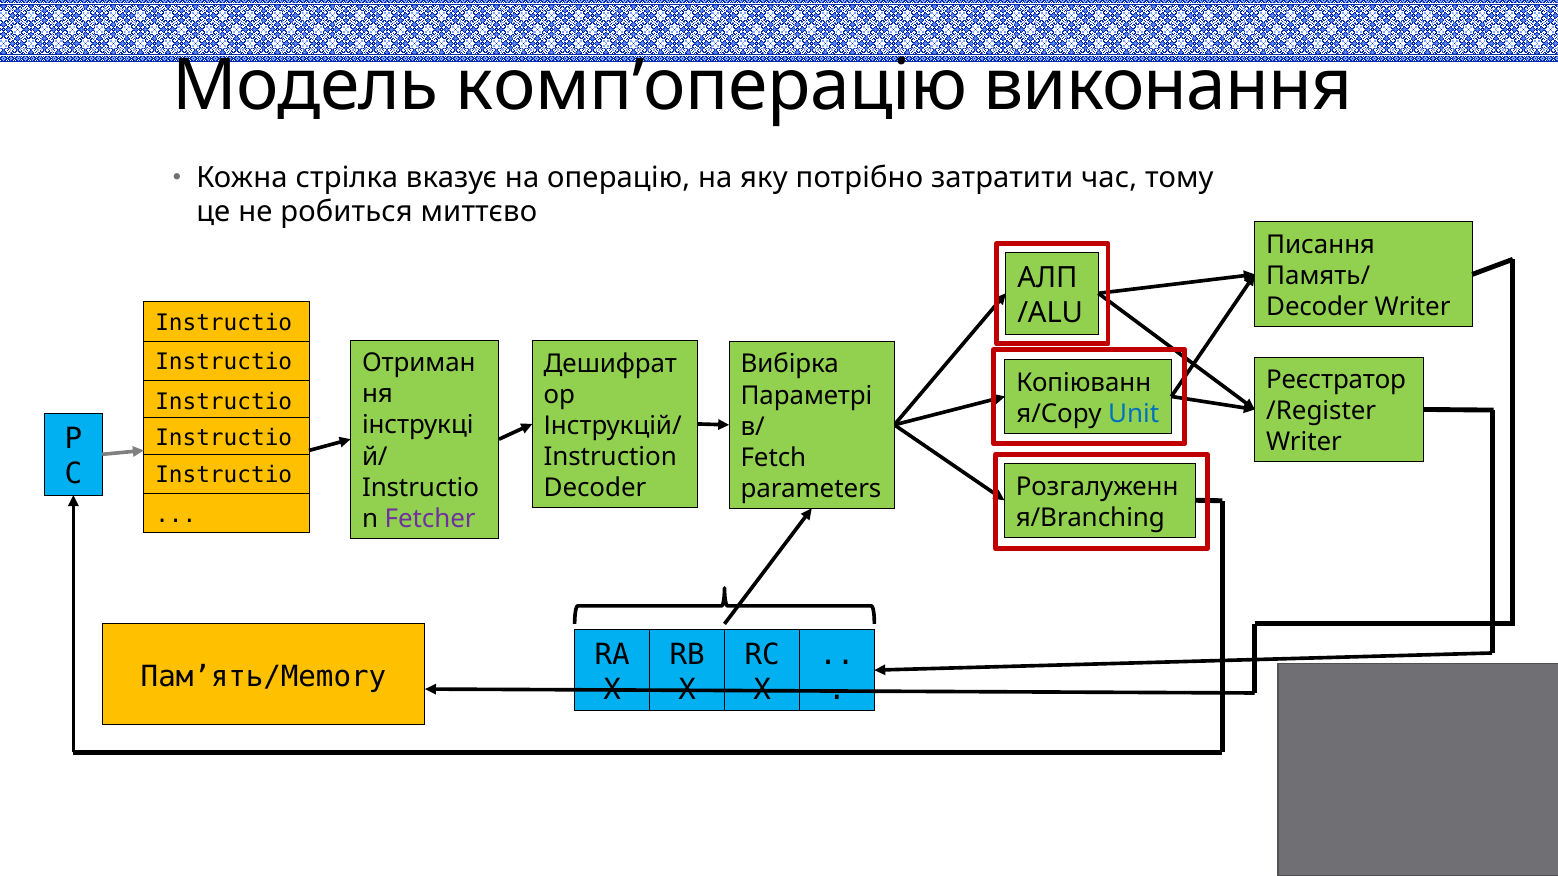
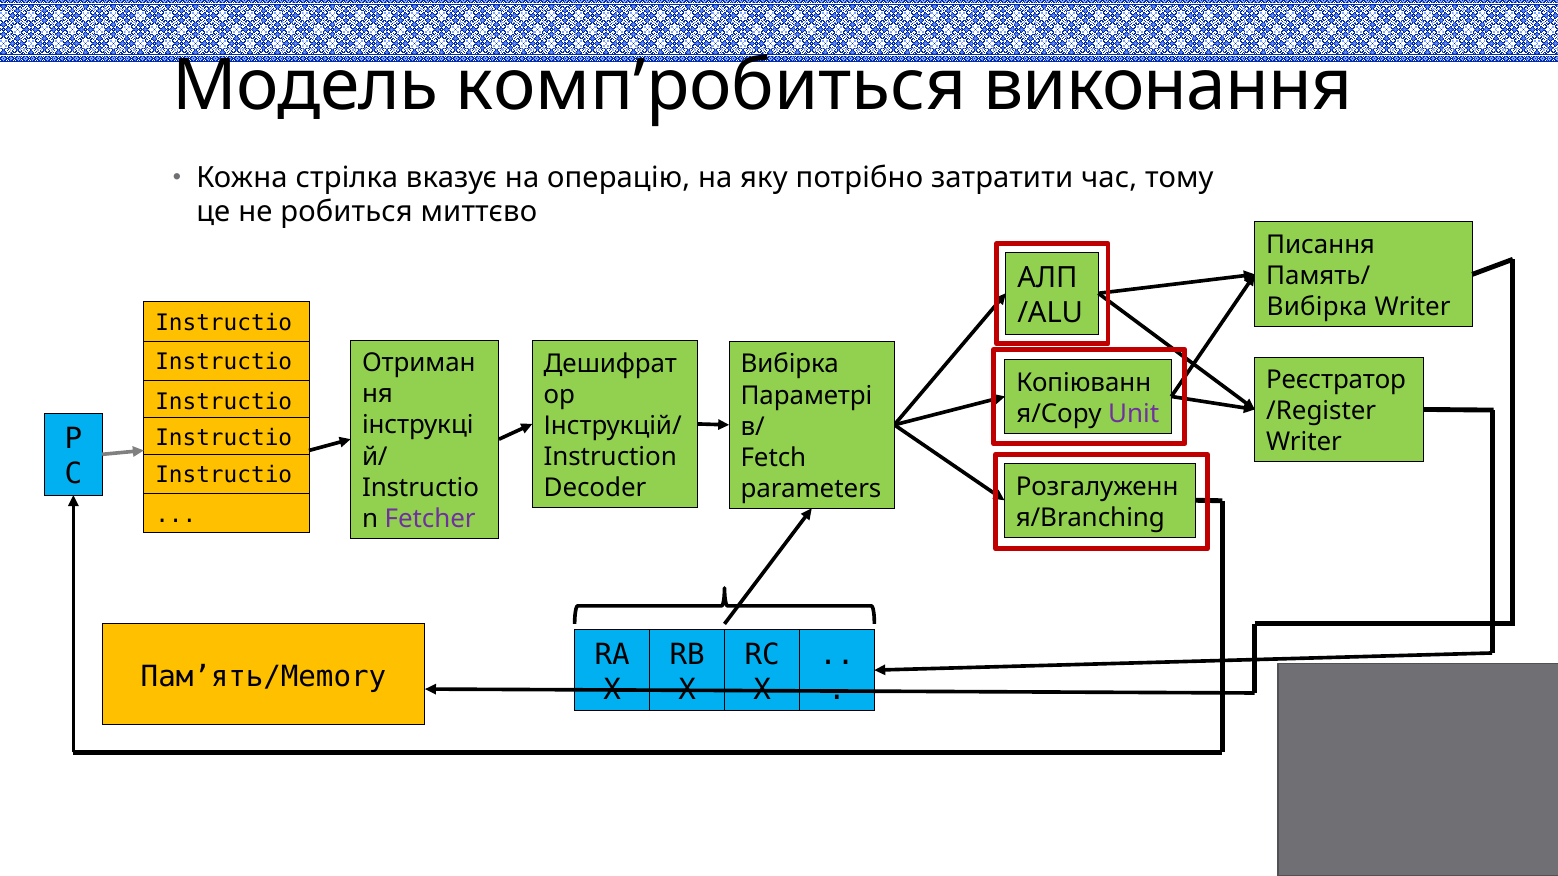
комп’операцію: комп’операцію -> комп’робиться
Decoder at (1317, 307): Decoder -> Вибірка
Unit colour: blue -> purple
